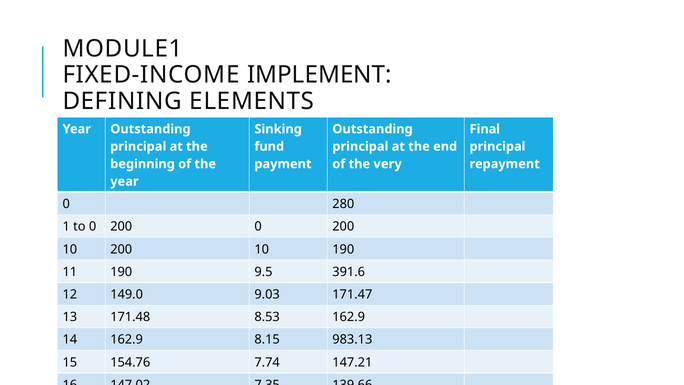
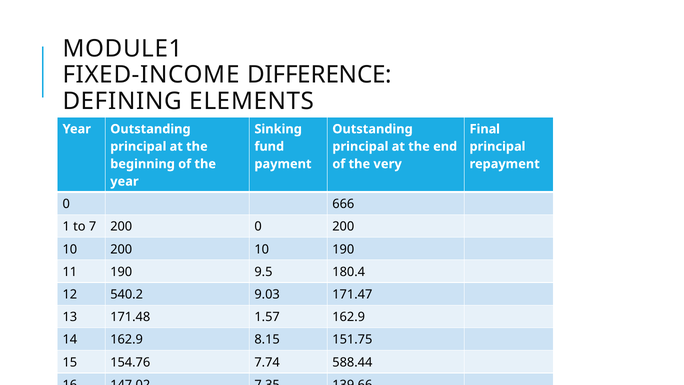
IMPLEMENT: IMPLEMENT -> DIFFERENCE
280: 280 -> 666
to 0: 0 -> 7
391.6: 391.6 -> 180.4
149.0: 149.0 -> 540.2
8.53: 8.53 -> 1.57
983.13: 983.13 -> 151.75
147.21: 147.21 -> 588.44
